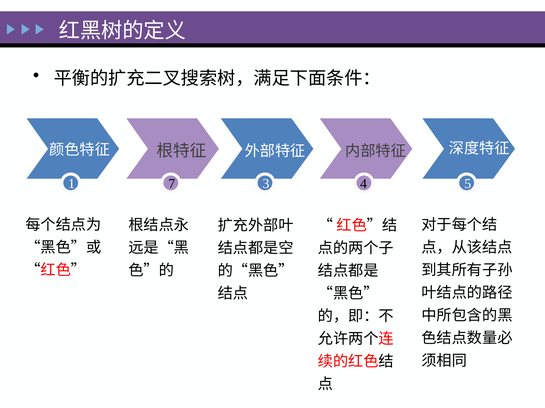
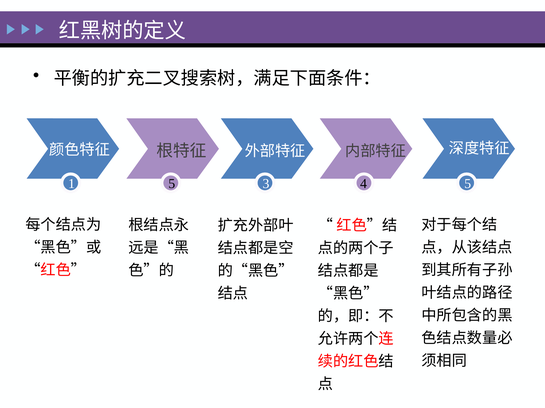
1 7: 7 -> 5
